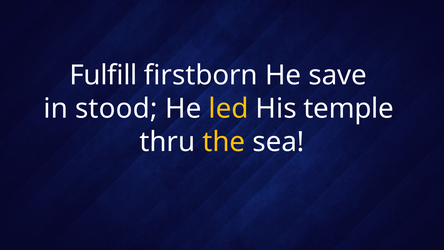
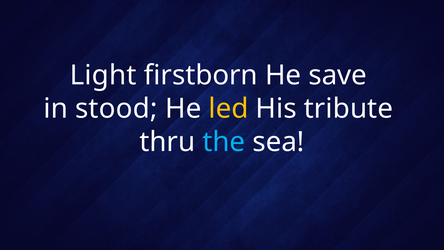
Fulfill: Fulfill -> Light
temple: temple -> tribute
the colour: yellow -> light blue
